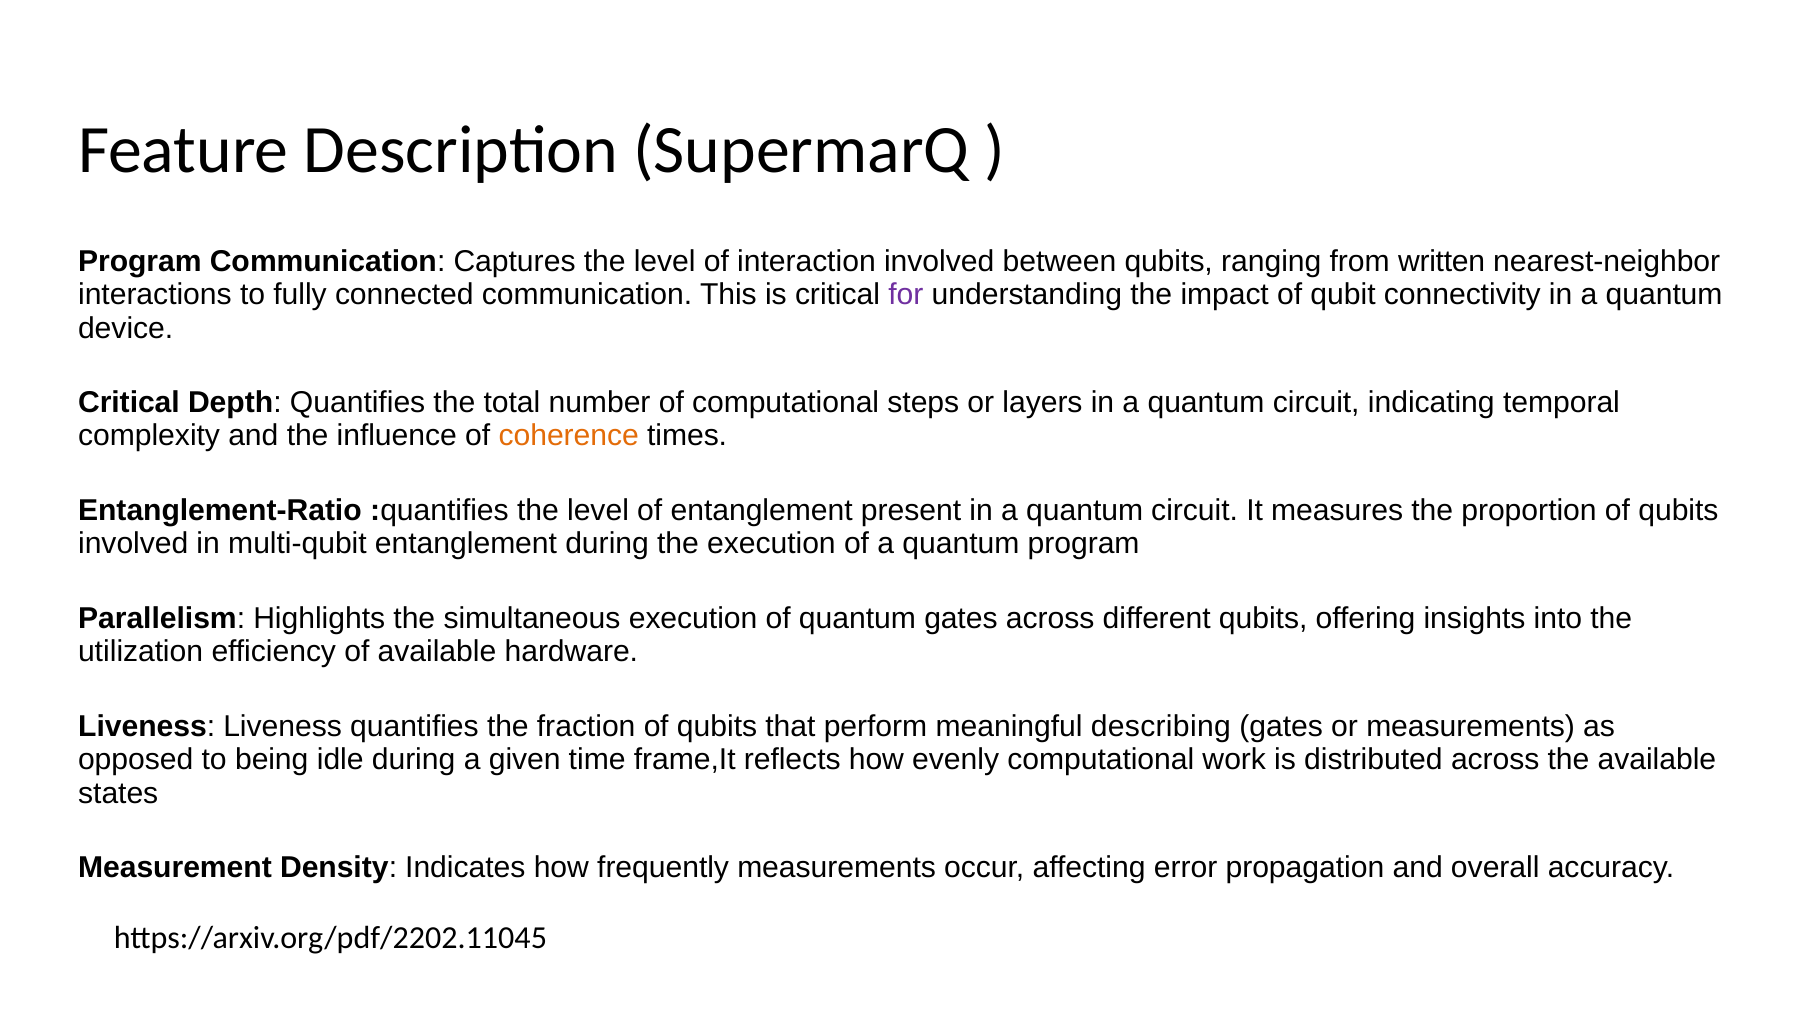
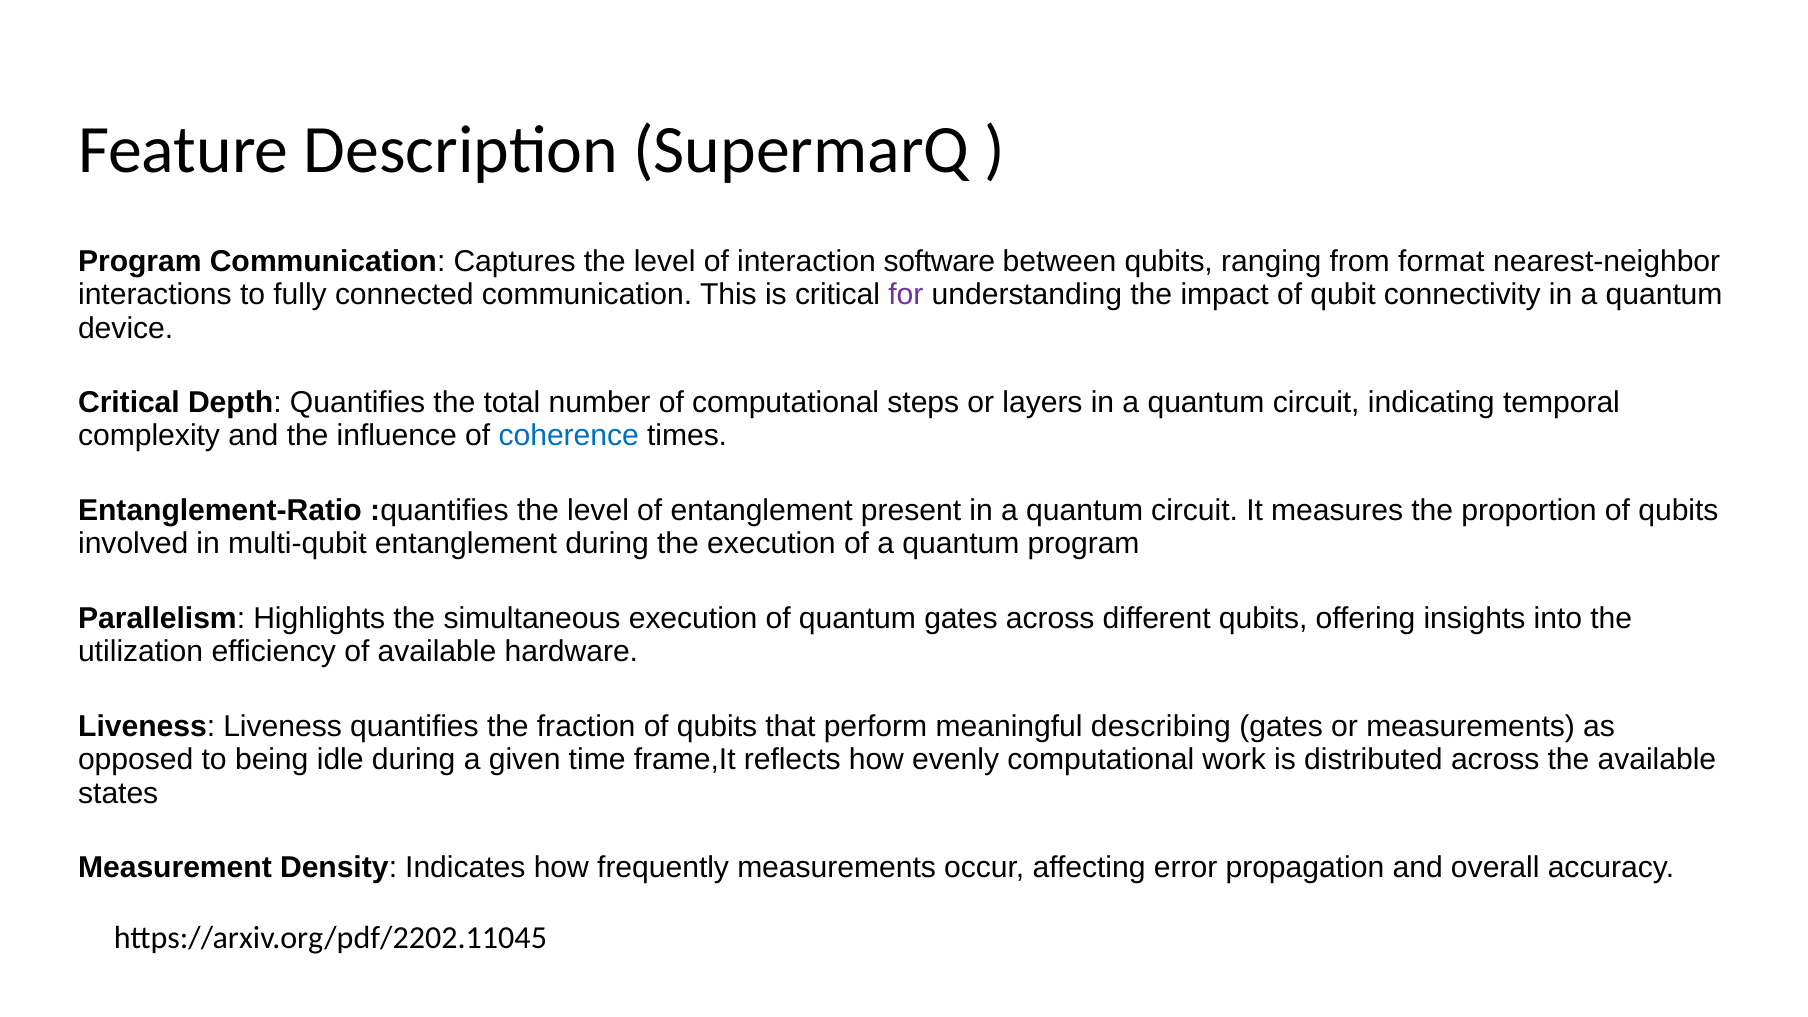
interaction involved: involved -> software
written: written -> format
coherence colour: orange -> blue
